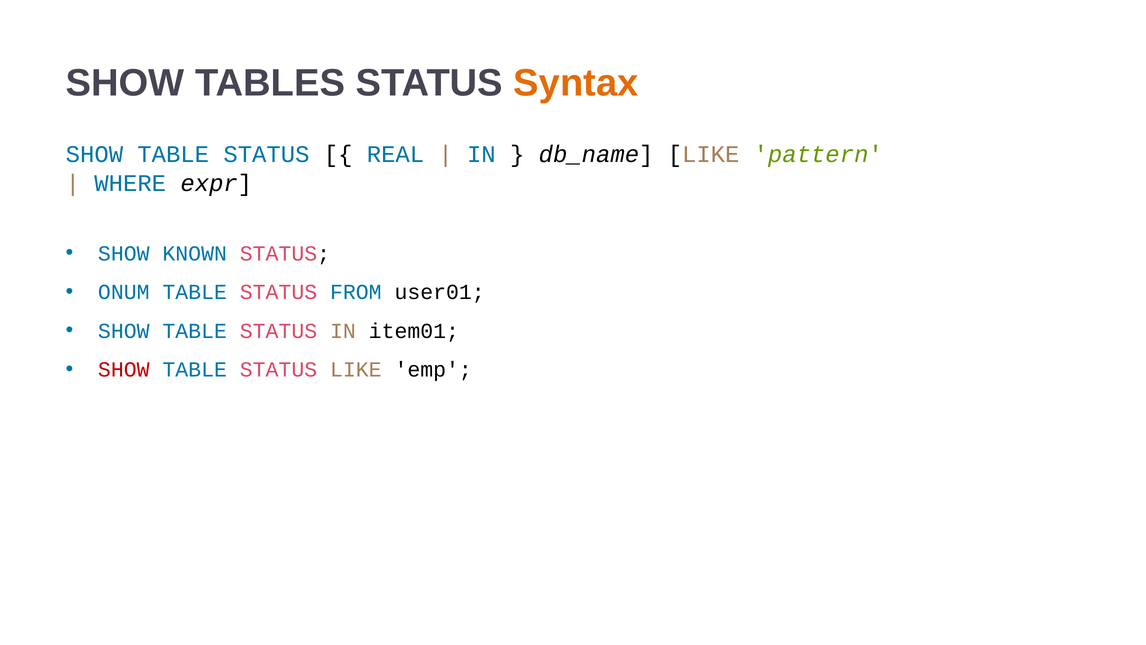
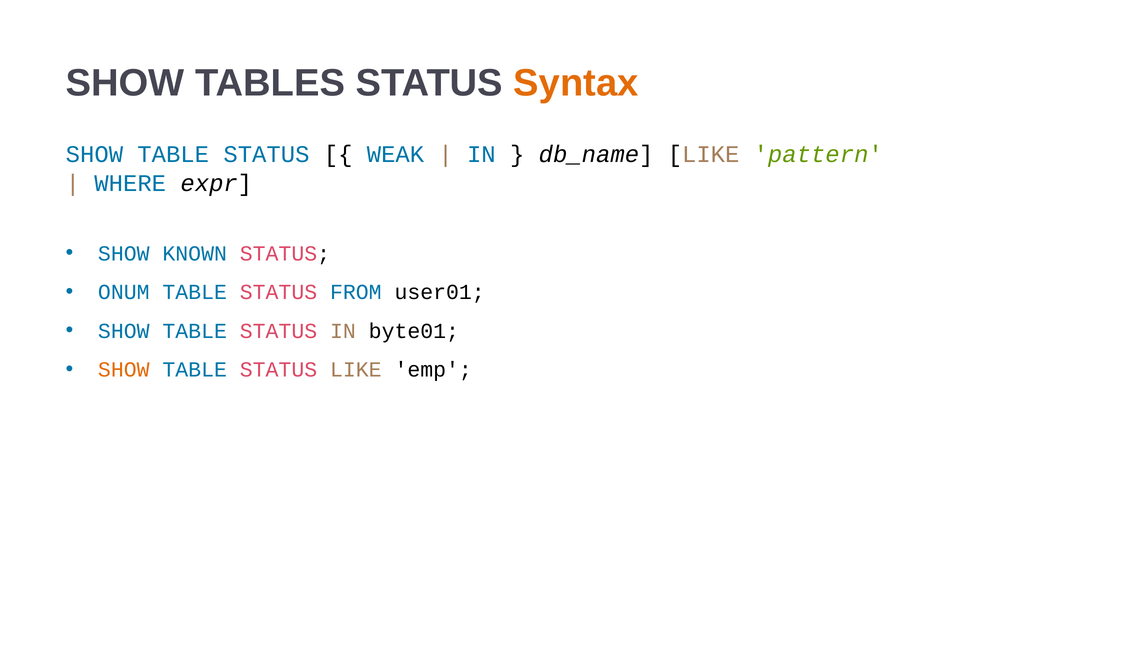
REAL: REAL -> WEAK
item01: item01 -> byte01
SHOW at (124, 369) colour: red -> orange
